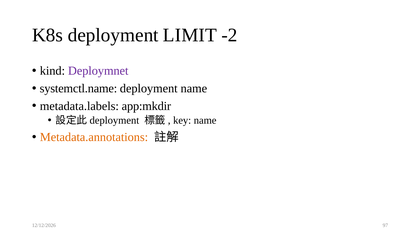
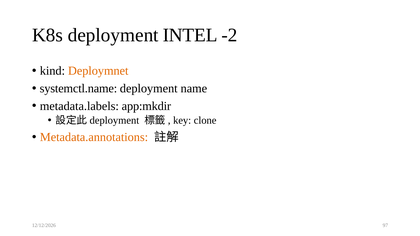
LIMIT: LIMIT -> INTEL
Deploymnet colour: purple -> orange
key name: name -> clone
